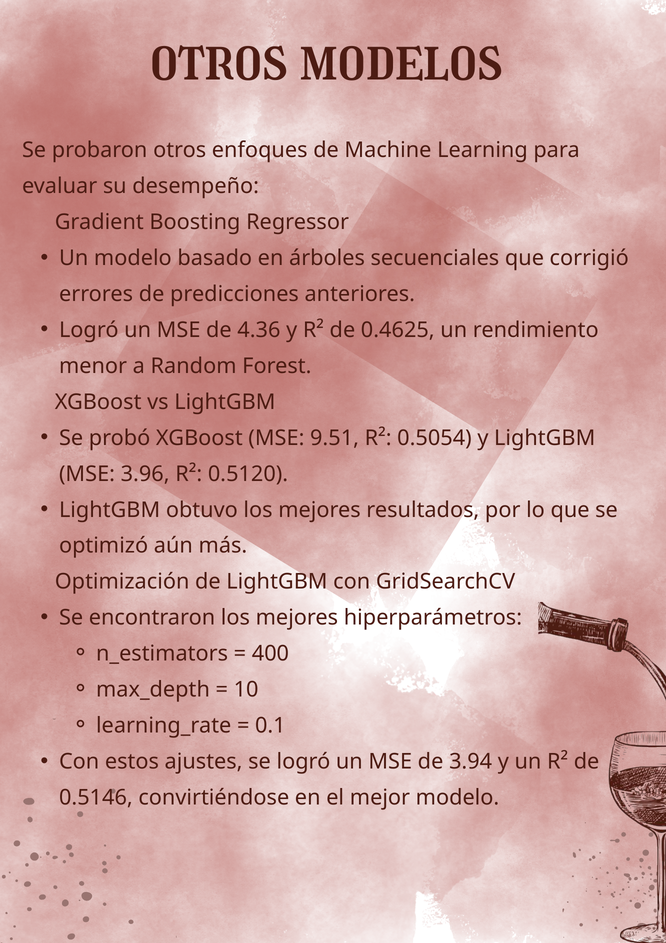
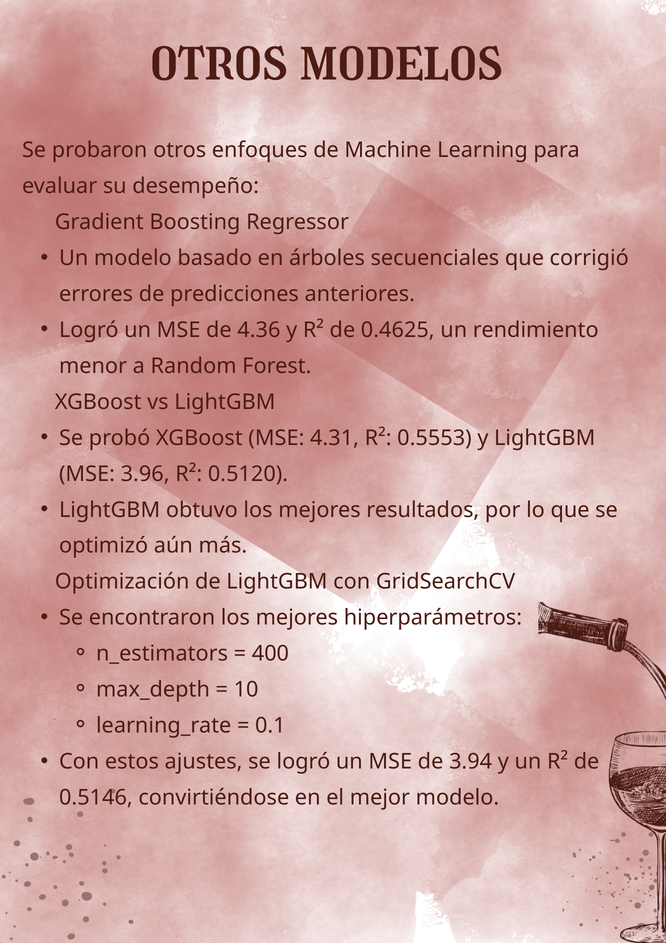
9.51: 9.51 -> 4.31
0.5054: 0.5054 -> 0.5553
